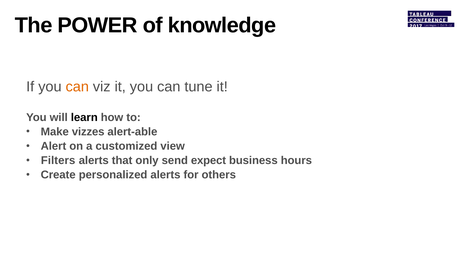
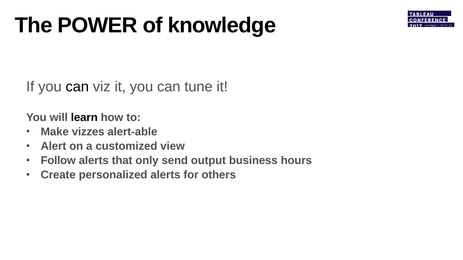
can at (77, 87) colour: orange -> black
Filters: Filters -> Follow
expect: expect -> output
